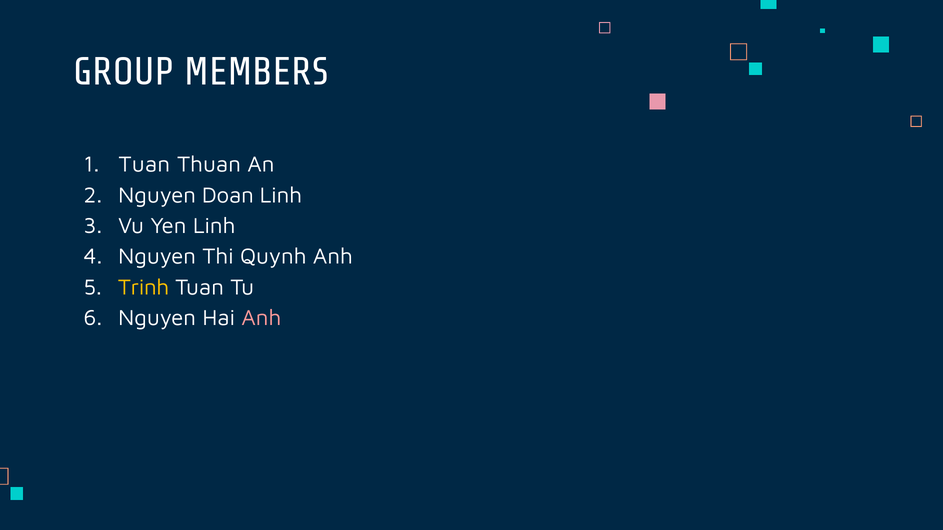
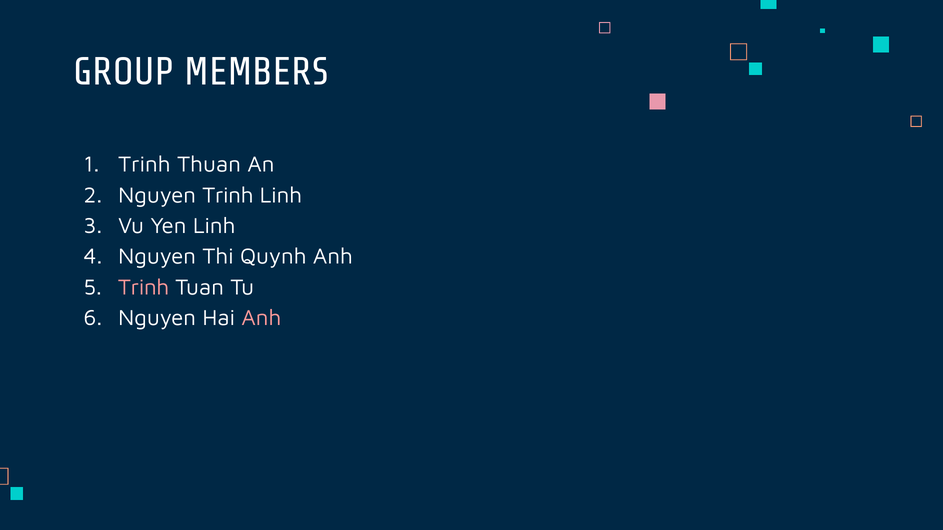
Tuan at (144, 165): Tuan -> Trinh
Nguyen Doan: Doan -> Trinh
Trinh at (144, 288) colour: yellow -> pink
